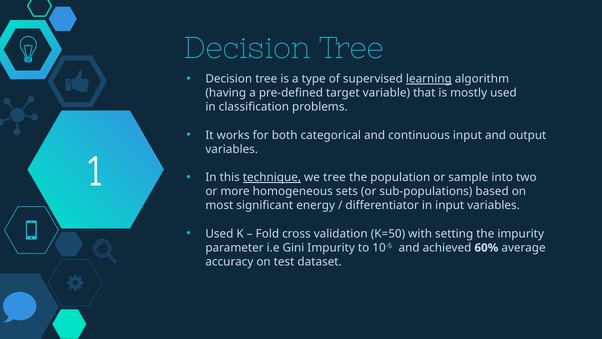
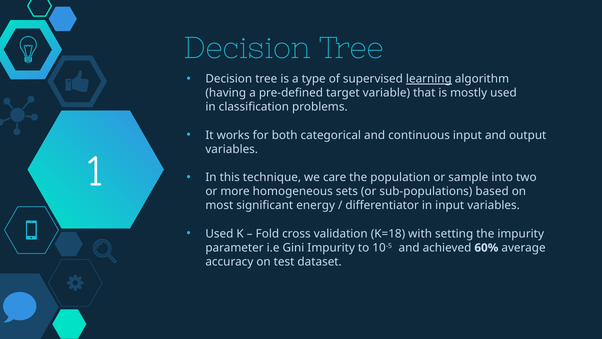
technique underline: present -> none
we tree: tree -> care
K=50: K=50 -> K=18
